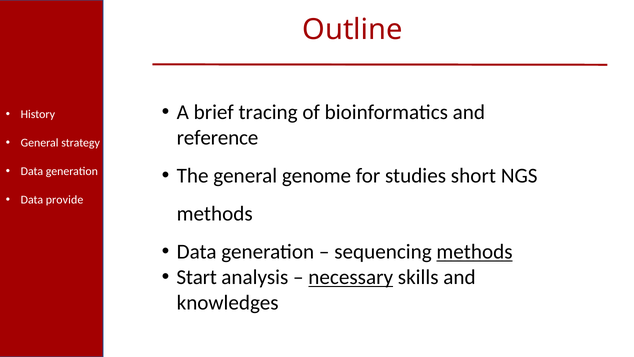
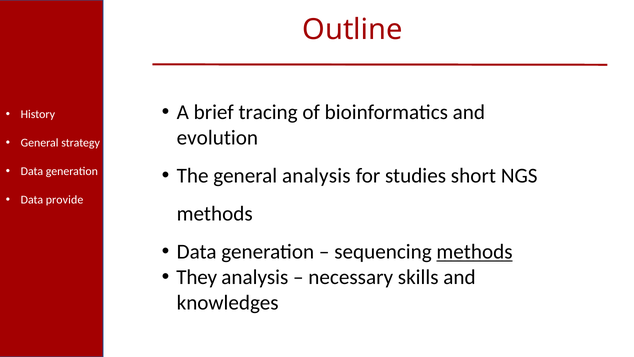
reference: reference -> evolution
general genome: genome -> analysis
Start: Start -> They
necessary underline: present -> none
